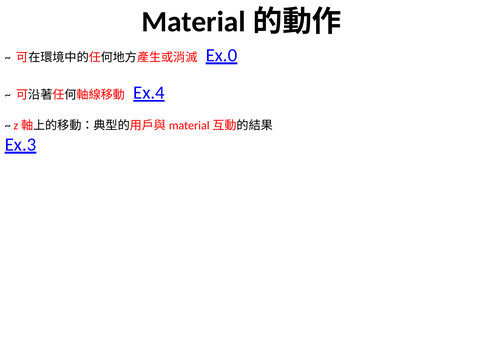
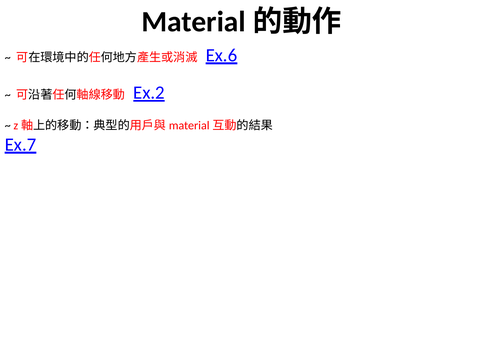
Ex.0: Ex.0 -> Ex.6
Ex.4: Ex.4 -> Ex.2
Ex.3: Ex.3 -> Ex.7
